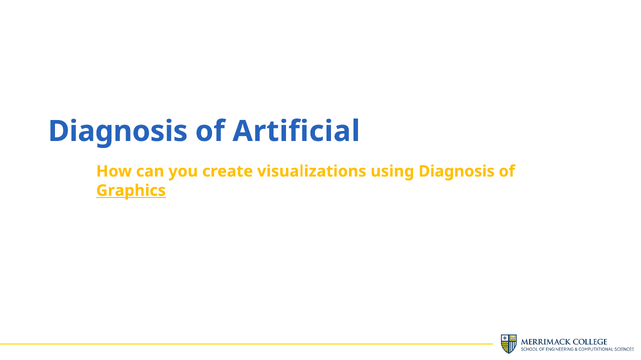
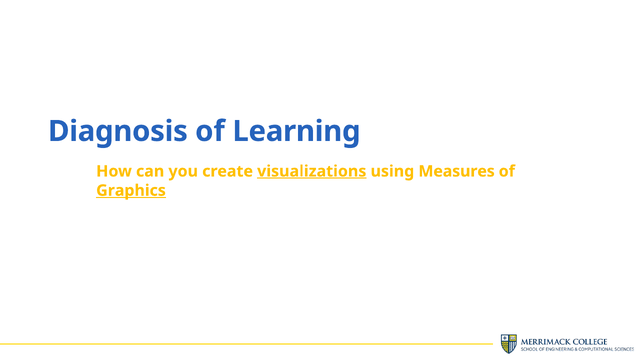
Artificial: Artificial -> Learning
visualizations underline: none -> present
using Diagnosis: Diagnosis -> Measures
